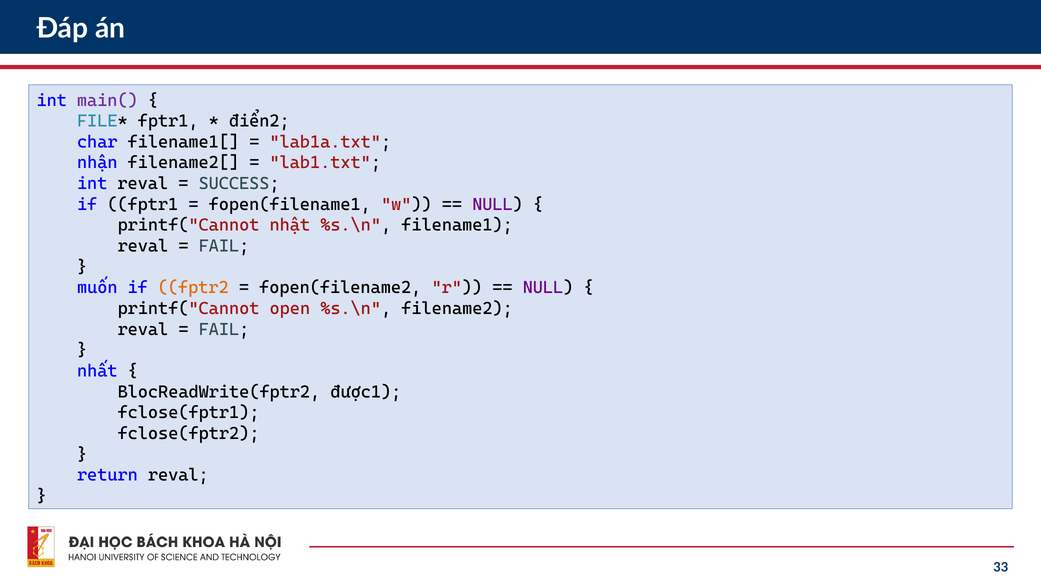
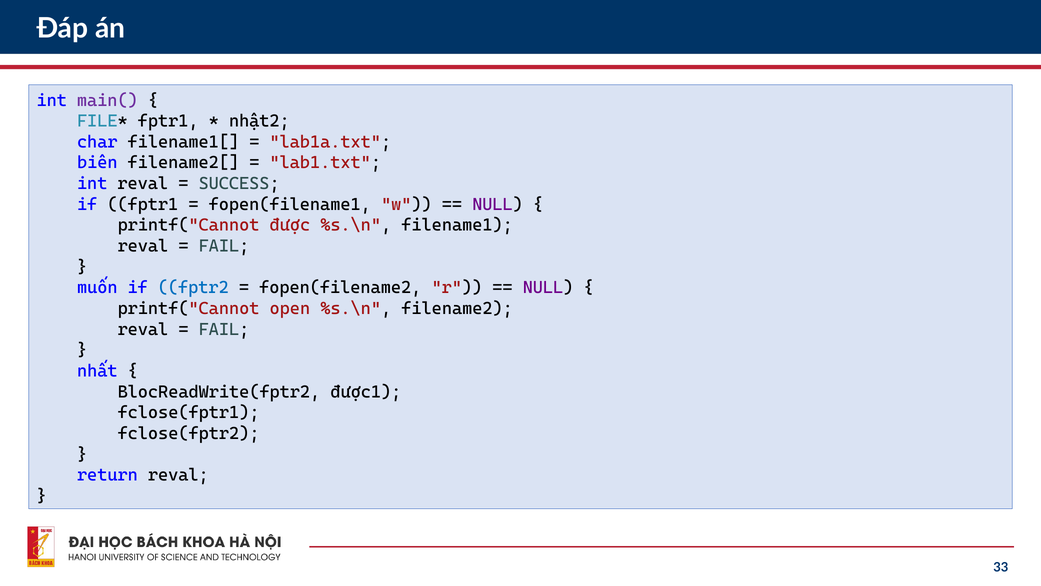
điển2: điển2 -> nhật2
nhận: nhận -> biên
nhật: nhật -> được
fptr2 colour: orange -> blue
